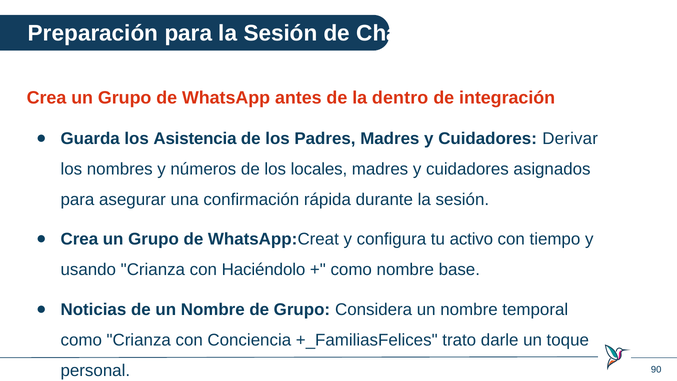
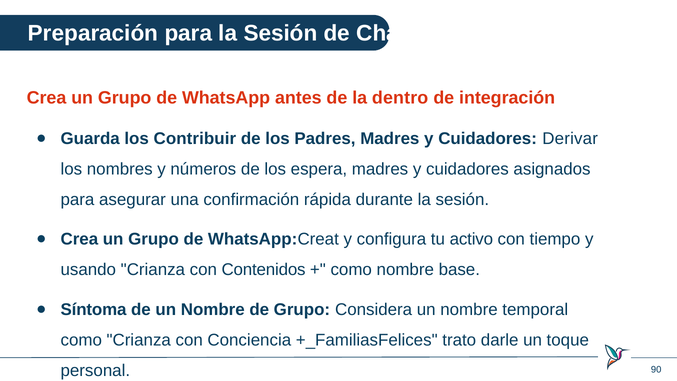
Asistencia: Asistencia -> Contribuir
locales: locales -> espera
Haciéndolo: Haciéndolo -> Contenidos
Noticias: Noticias -> Síntoma
